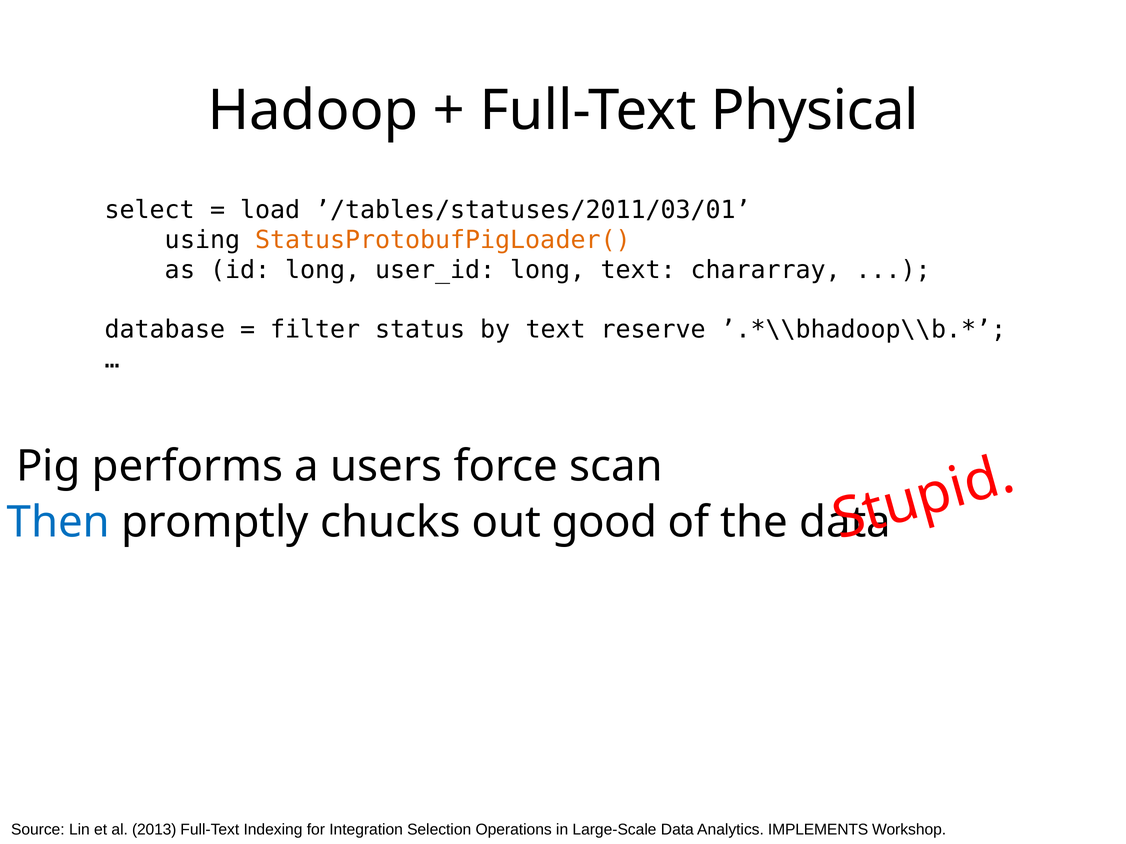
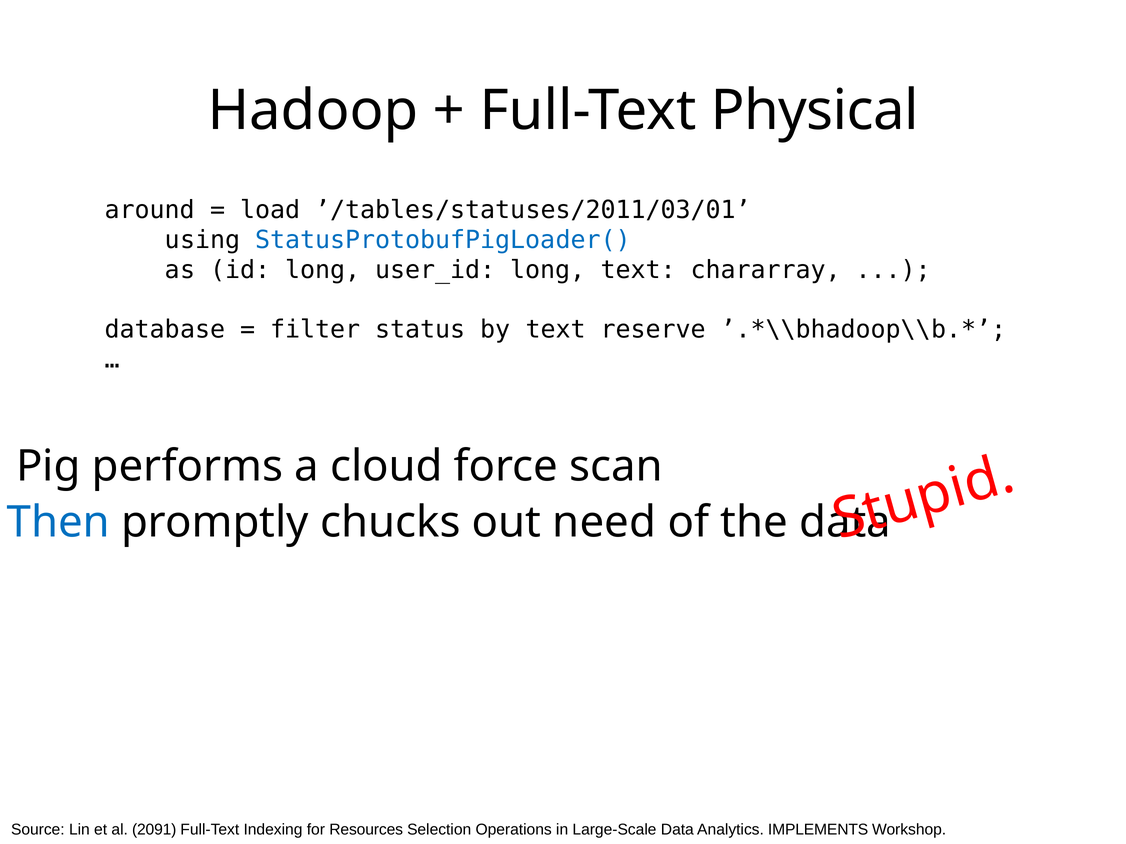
select: select -> around
StatusProtobufPigLoader( colour: orange -> blue
users: users -> cloud
good: good -> need
2013: 2013 -> 2091
Integration: Integration -> Resources
